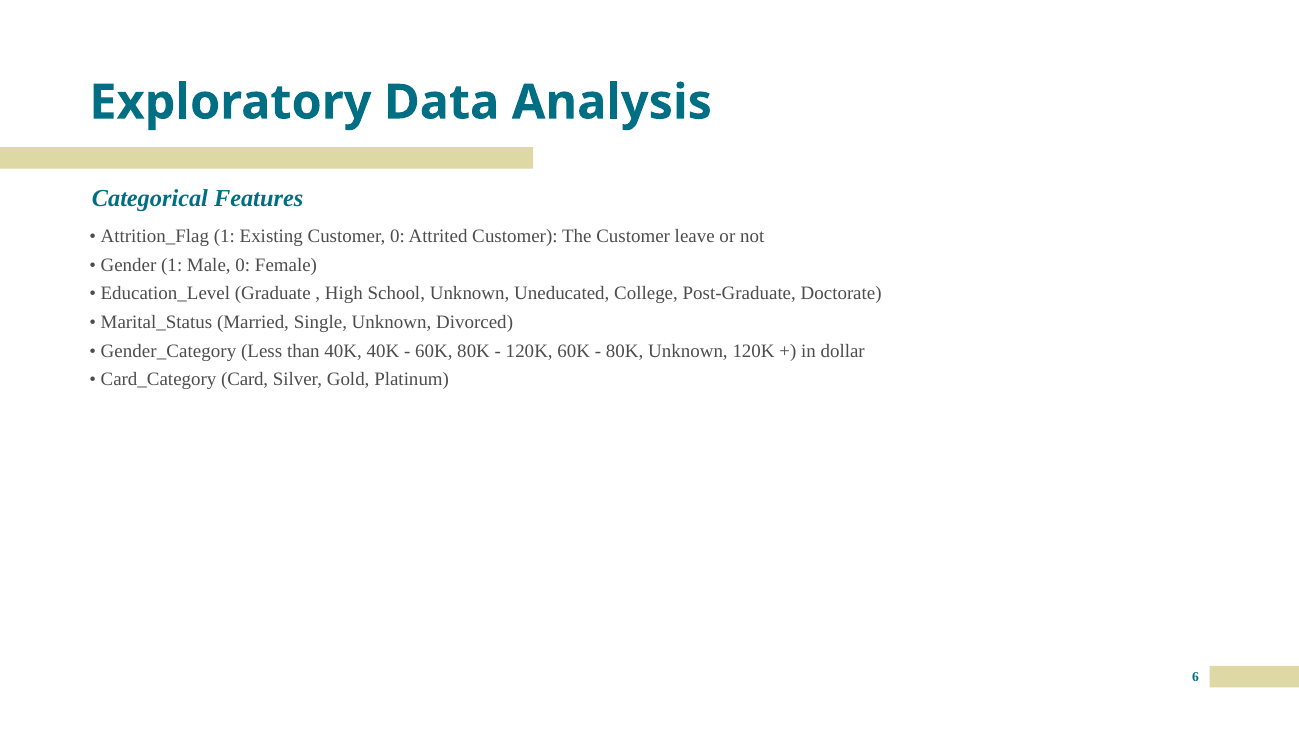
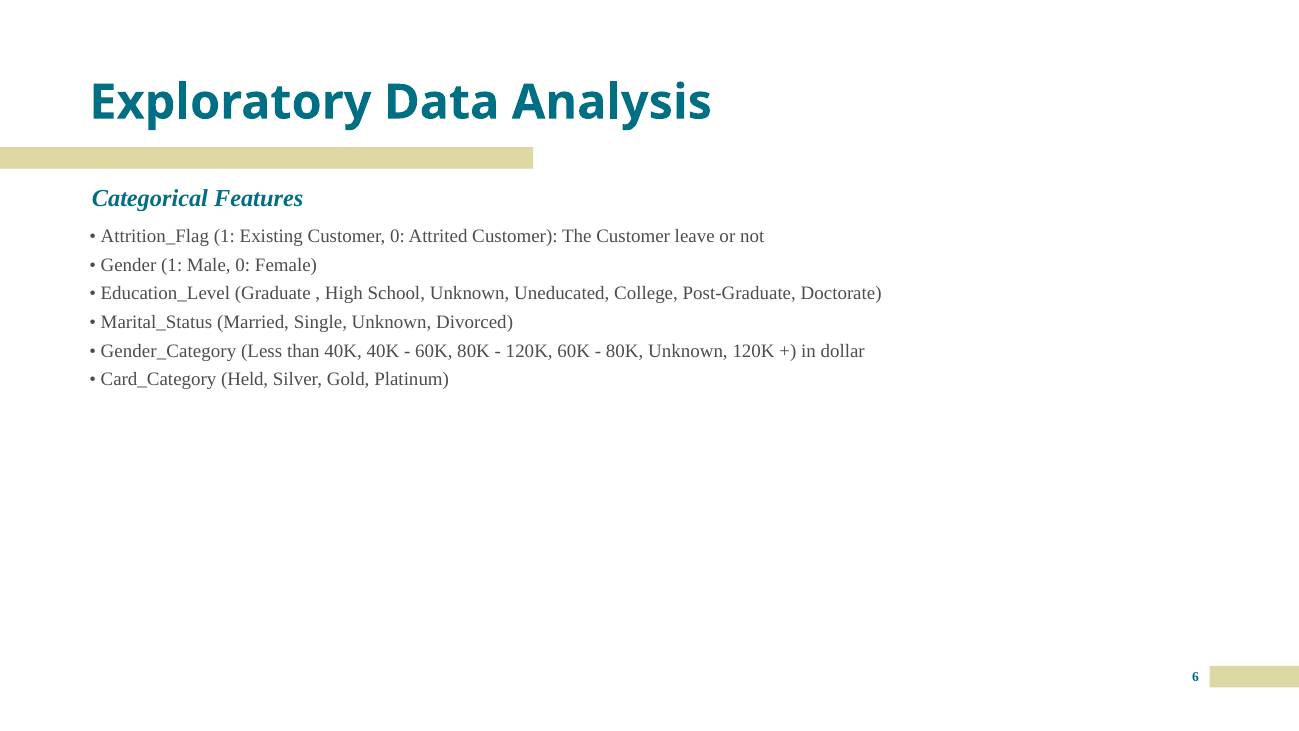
Card: Card -> Held
